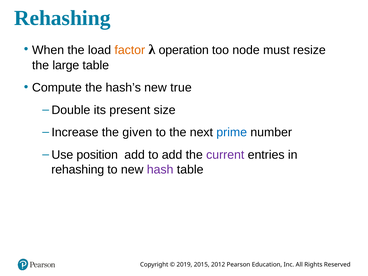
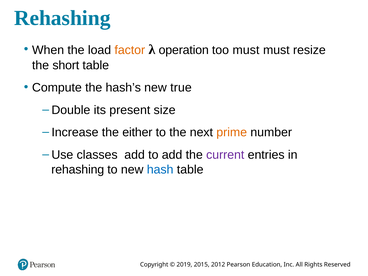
too node: node -> must
large: large -> short
given: given -> either
prime colour: blue -> orange
position: position -> classes
hash colour: purple -> blue
